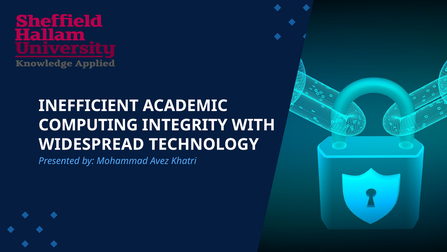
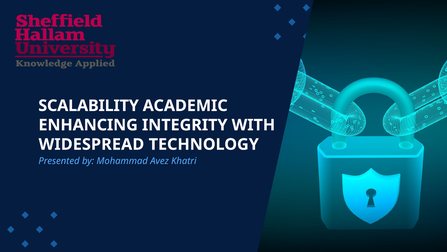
INEFFICIENT: INEFFICIENT -> SCALABILITY
COMPUTING: COMPUTING -> ENHANCING
